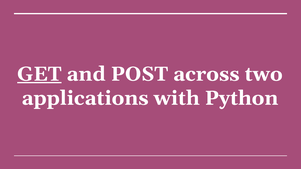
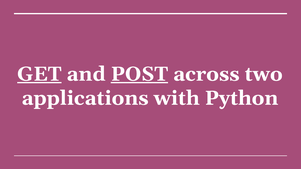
POST underline: none -> present
